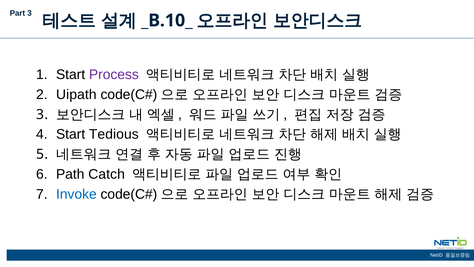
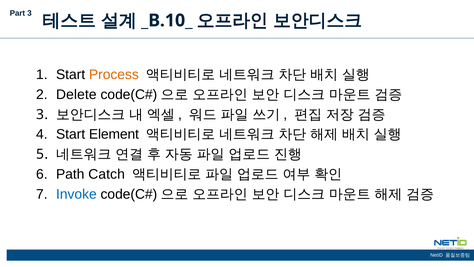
Process colour: purple -> orange
Uipath: Uipath -> Delete
Tedious: Tedious -> Element
